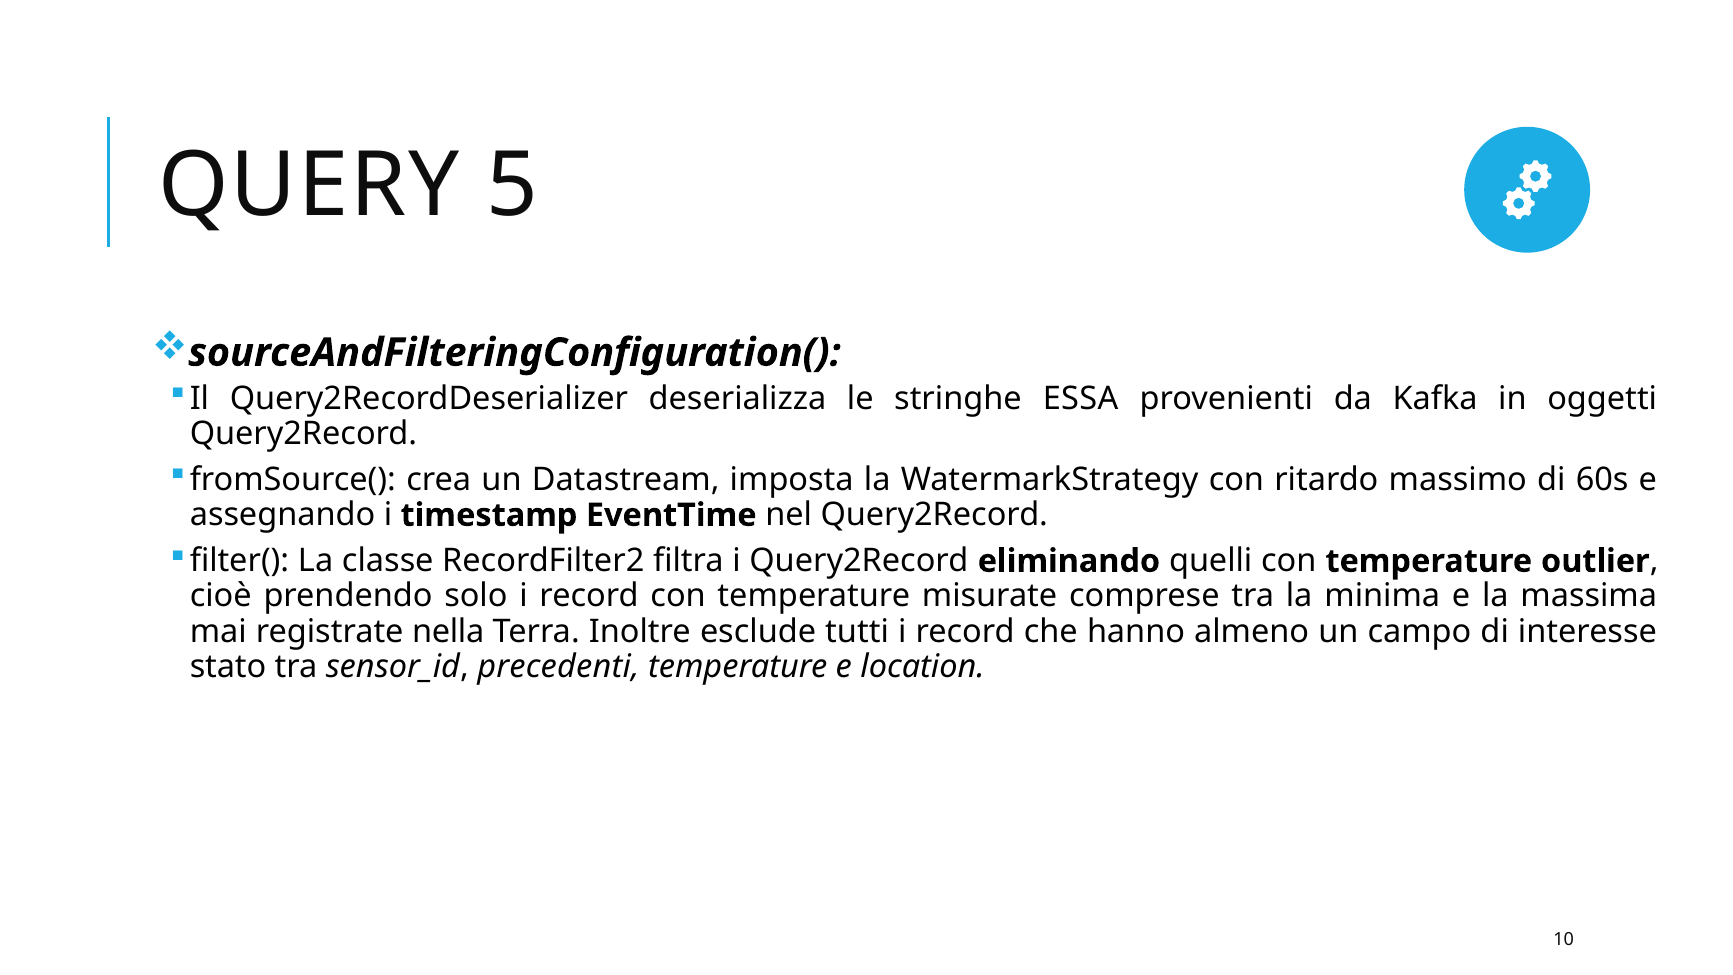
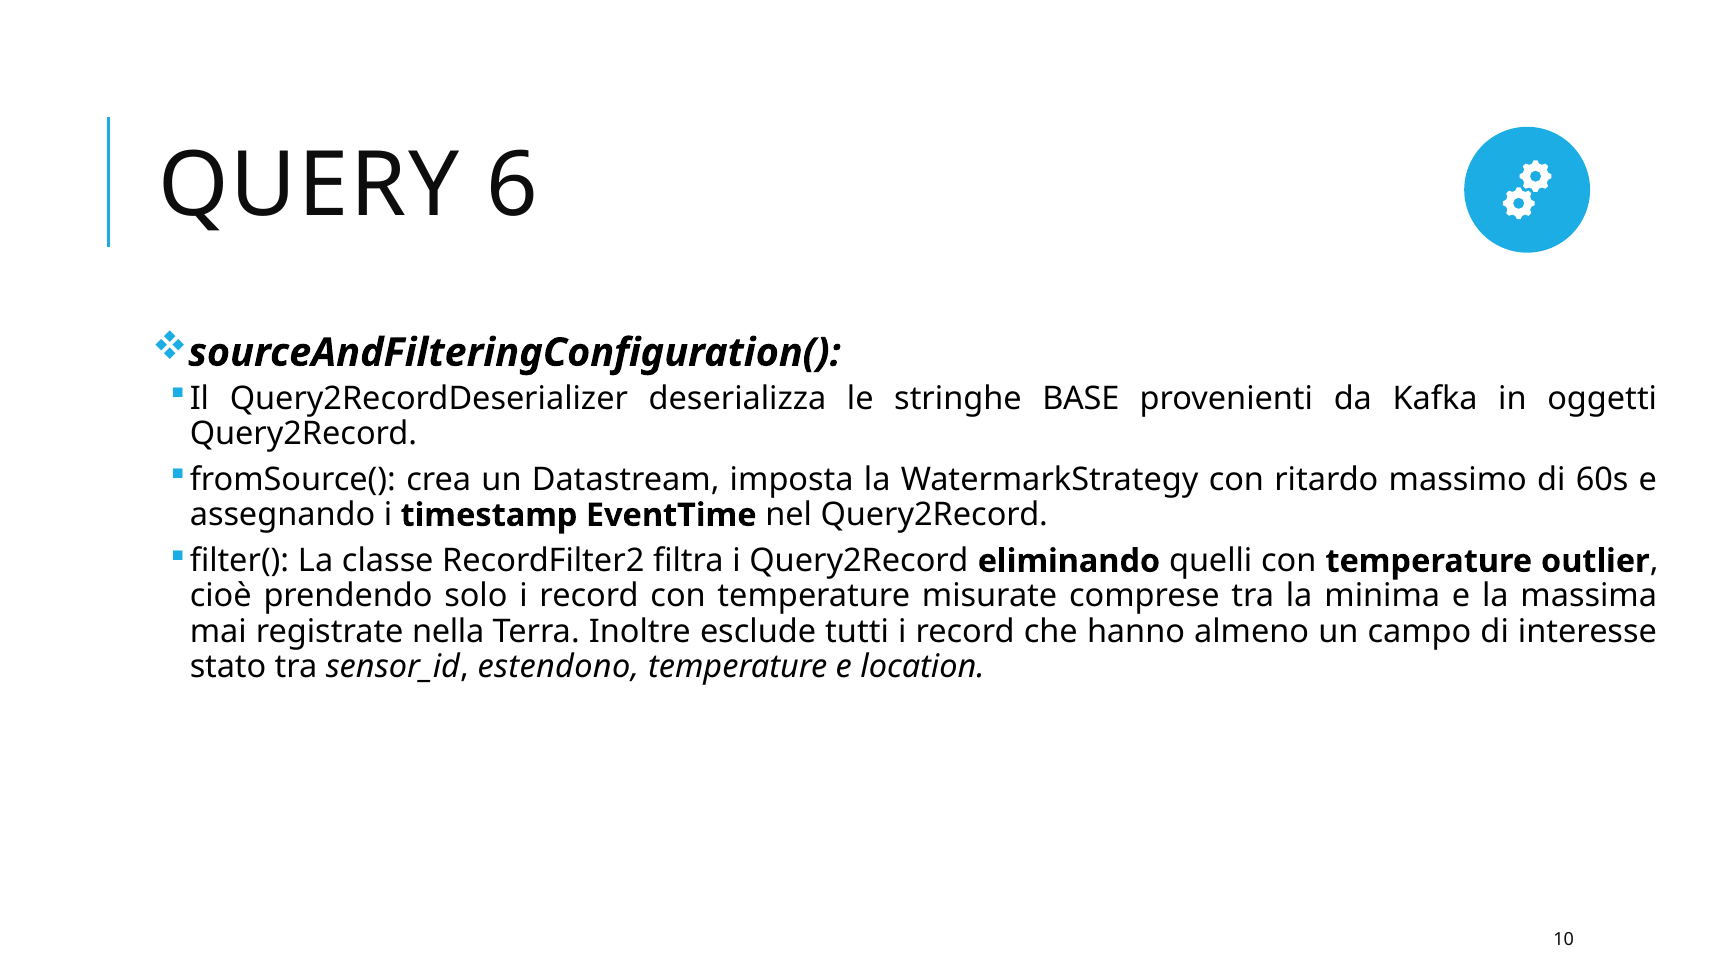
5: 5 -> 6
ESSA: ESSA -> BASE
precedenti: precedenti -> estendono
